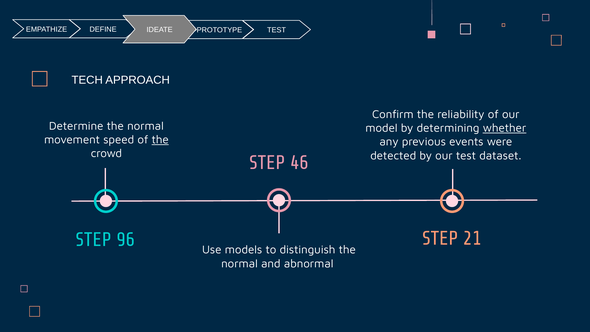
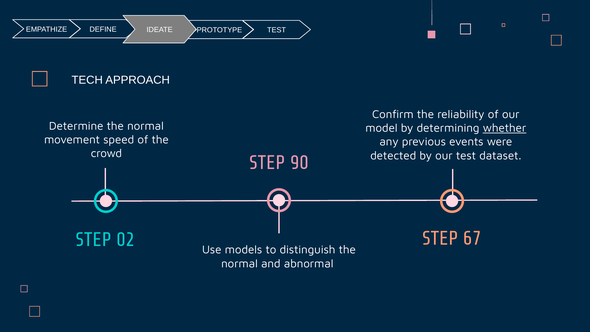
the at (160, 140) underline: present -> none
46: 46 -> 90
21: 21 -> 67
96: 96 -> 02
